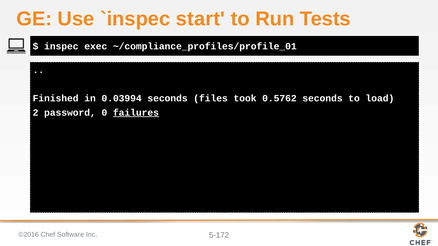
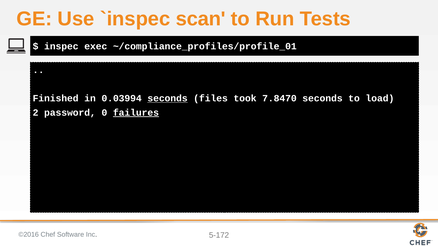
start: start -> scan
seconds at (168, 99) underline: none -> present
0.5762: 0.5762 -> 7.8470
